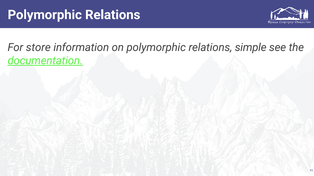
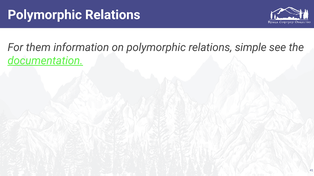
store: store -> them
